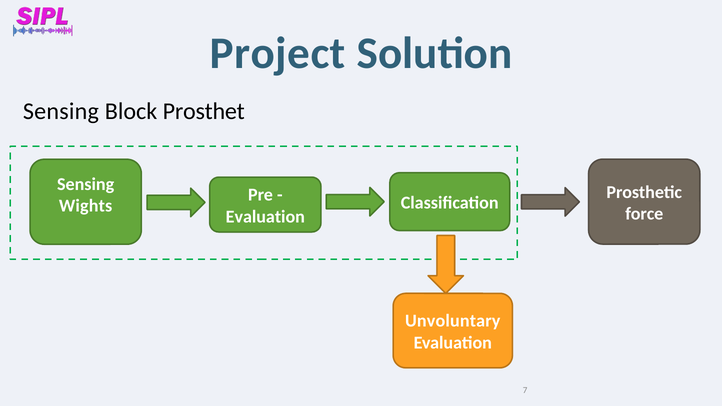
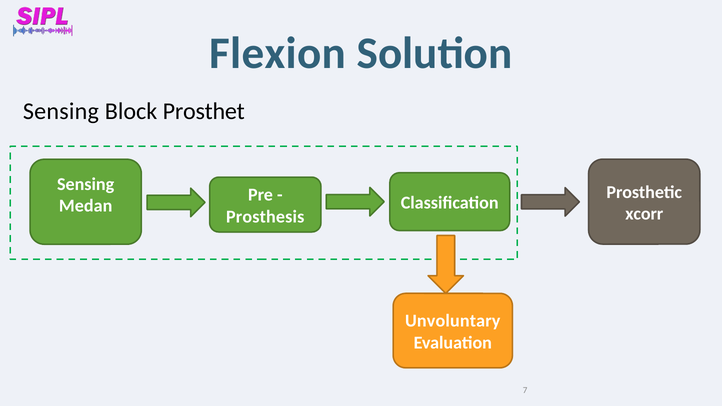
Project: Project -> Flexion
Wights: Wights -> Medan
force: force -> xcorr
Evaluation at (265, 217): Evaluation -> Prosthesis
